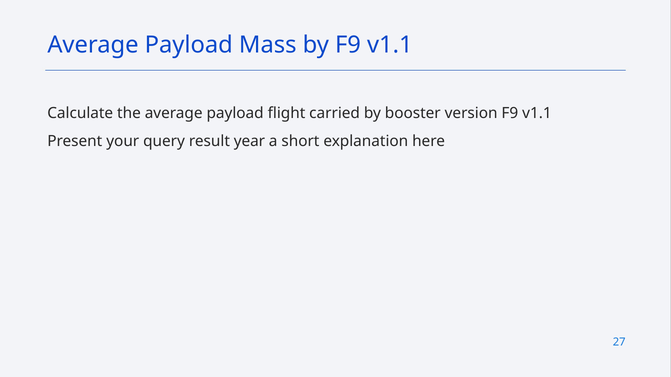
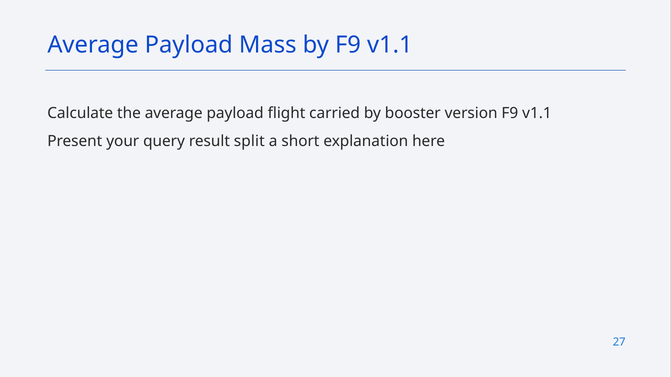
year: year -> split
